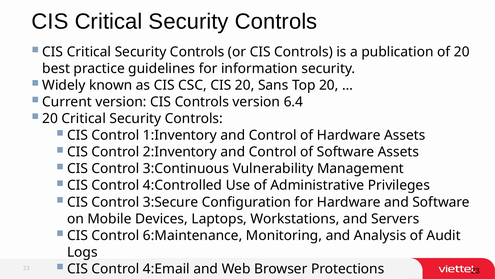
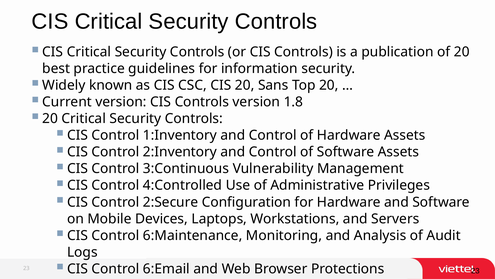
6.4: 6.4 -> 1.8
3:Secure: 3:Secure -> 2:Secure
4:Email: 4:Email -> 6:Email
